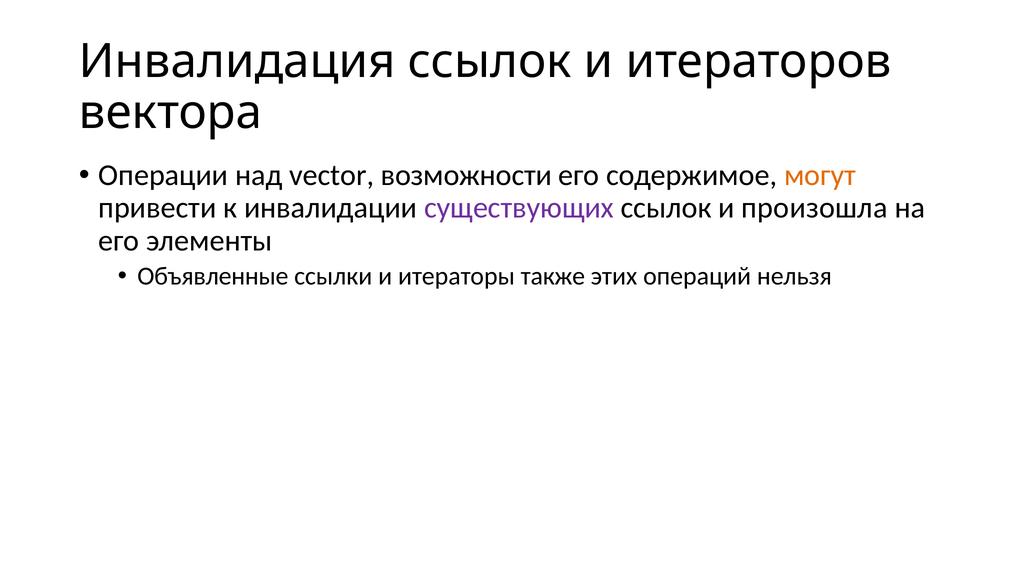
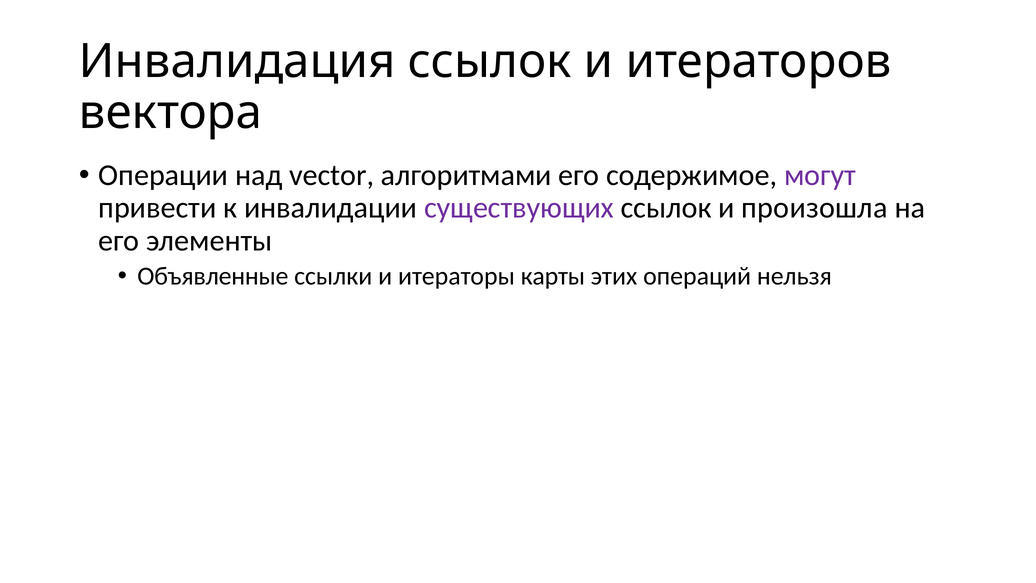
возможности: возможности -> алгоритмами
могут colour: orange -> purple
также: также -> карты
